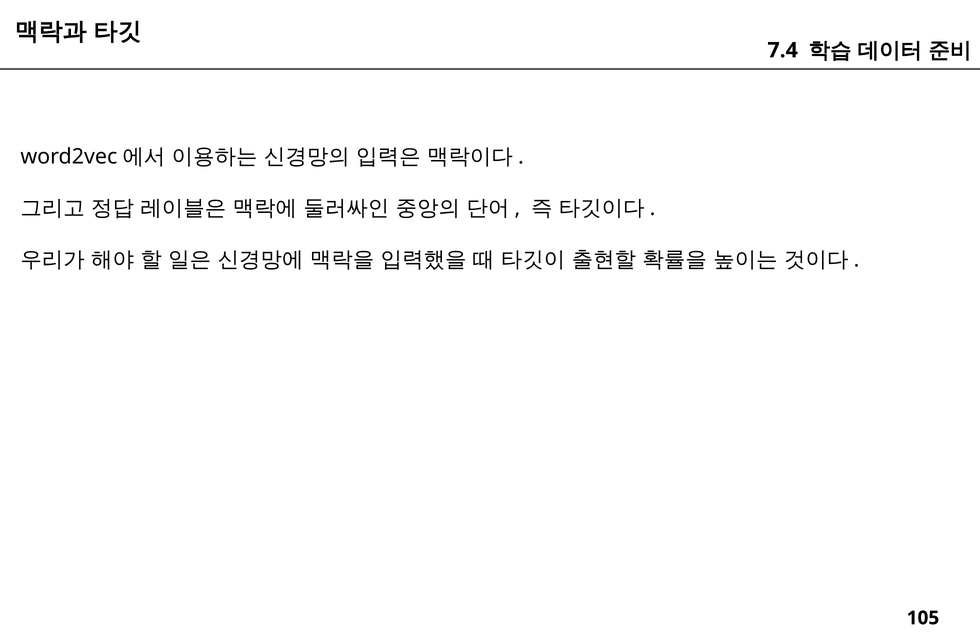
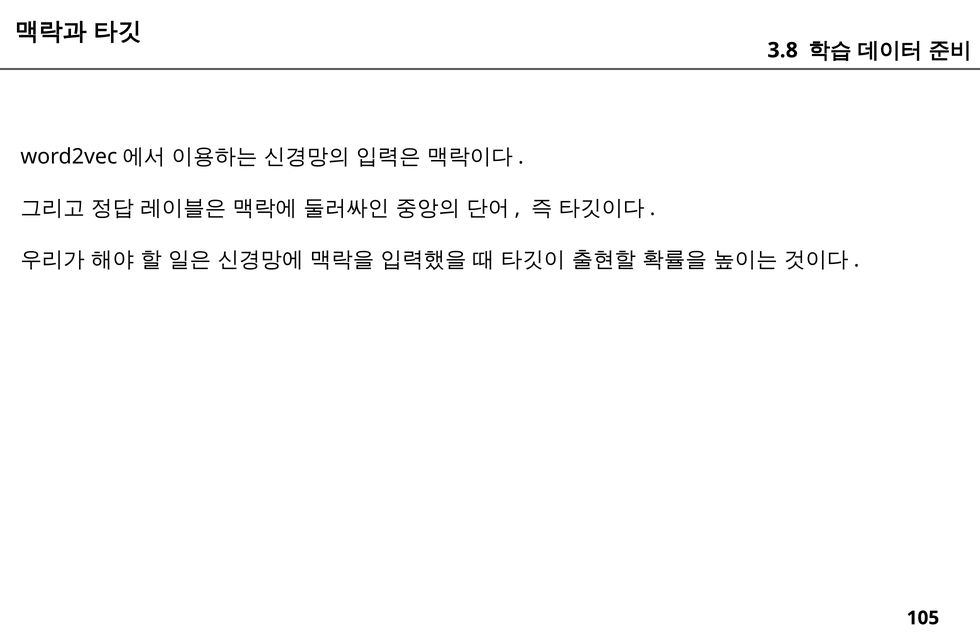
7.4: 7.4 -> 3.8
